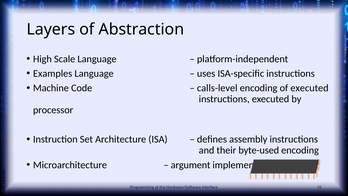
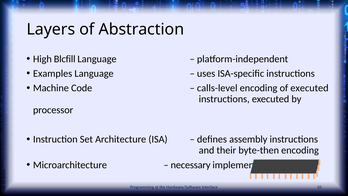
Scale: Scale -> Blcfill
byte-used: byte-used -> byte-then
argument: argument -> necessary
